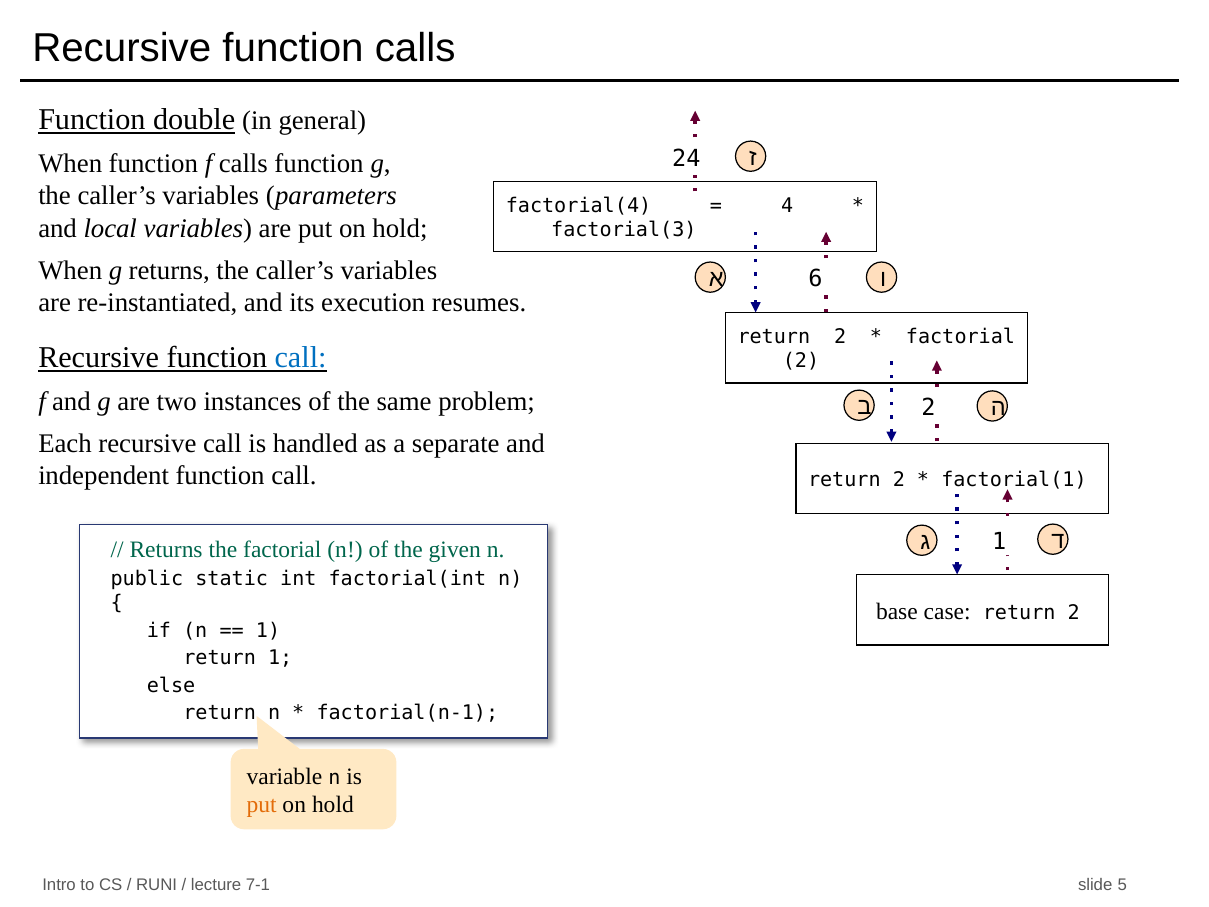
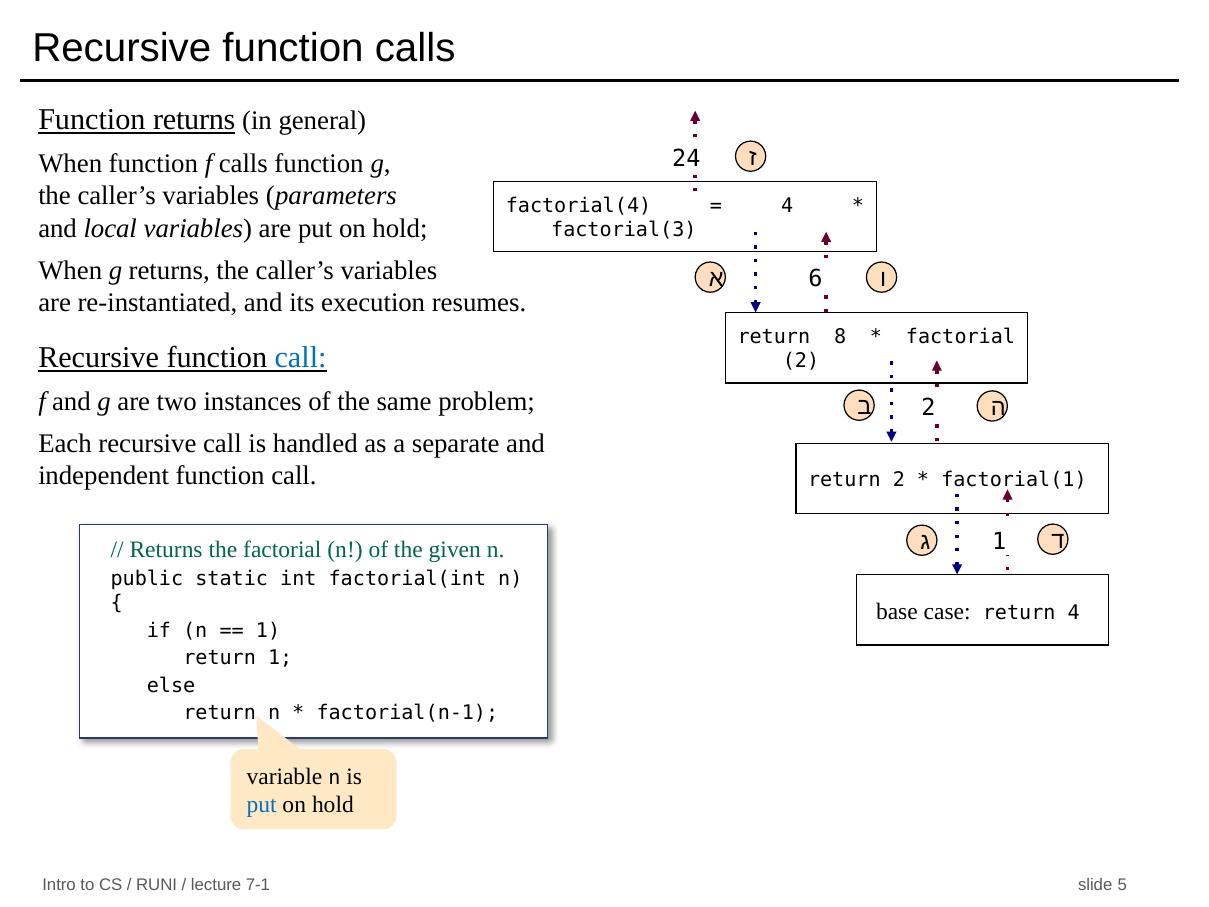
Function double: double -> returns
2 at (840, 337): 2 -> 8
case return 2: 2 -> 4
put at (262, 805) colour: orange -> blue
